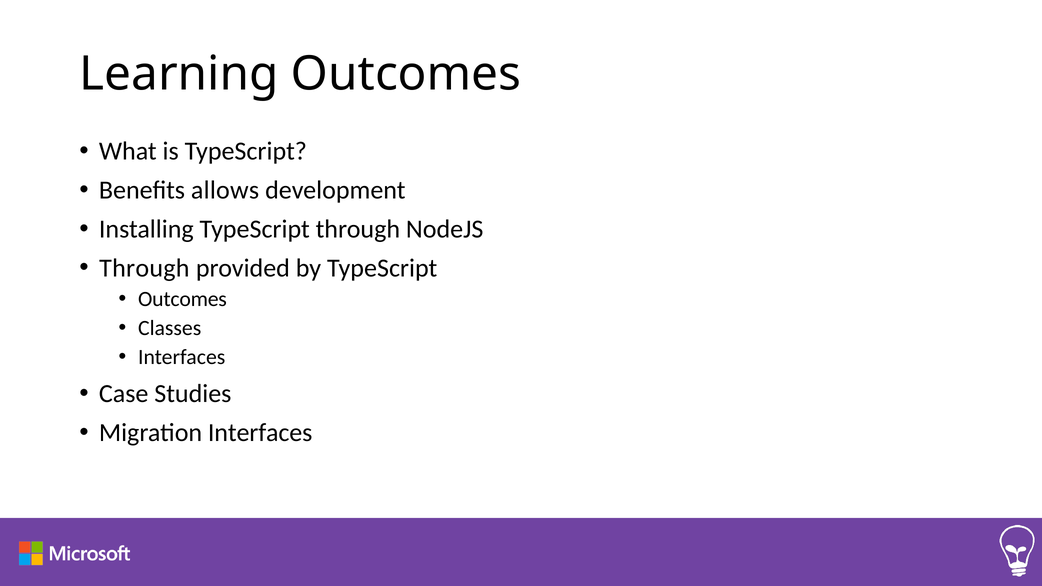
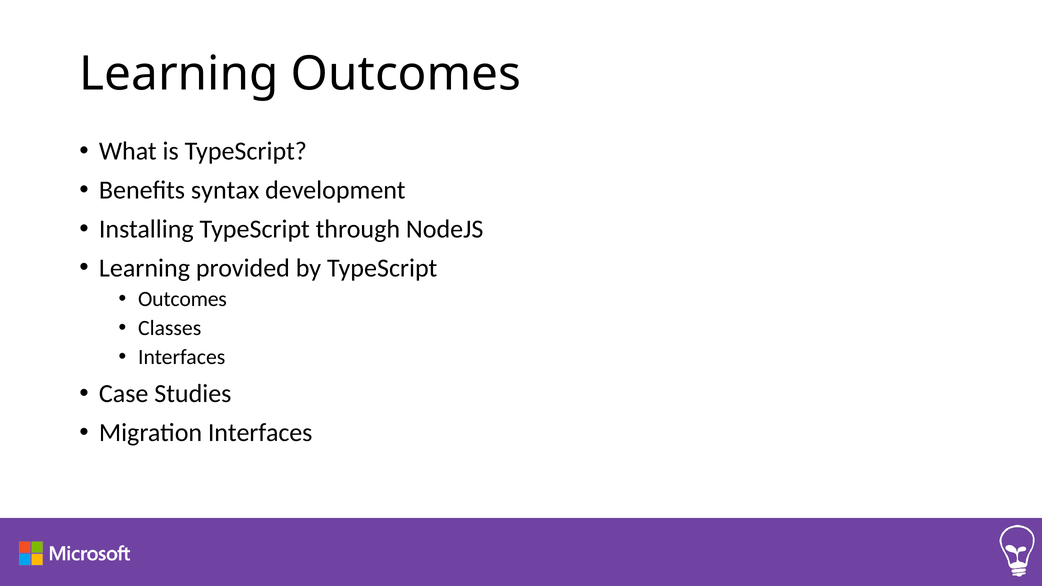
allows: allows -> syntax
Through at (144, 268): Through -> Learning
